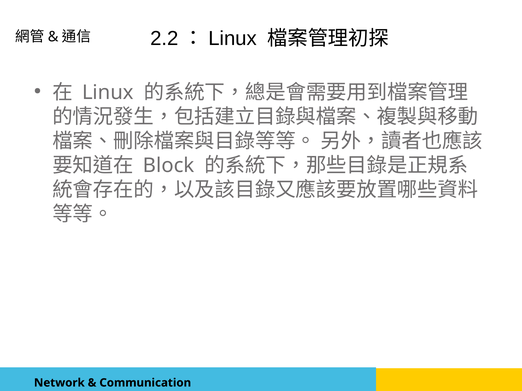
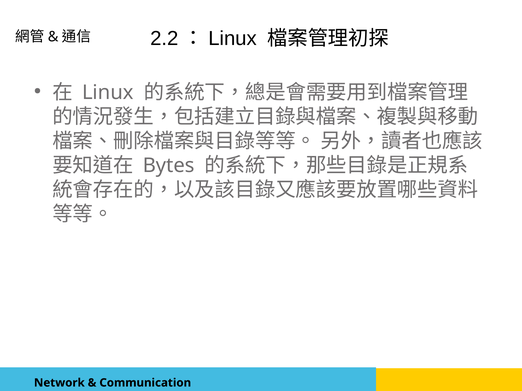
Block: Block -> Bytes
